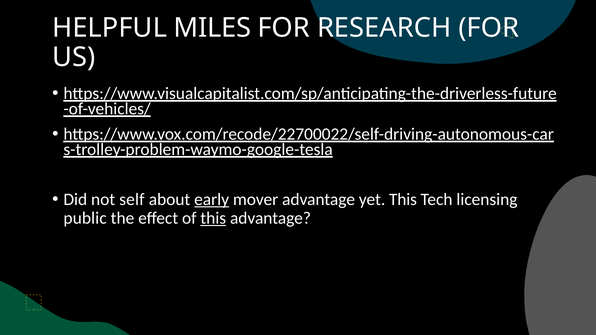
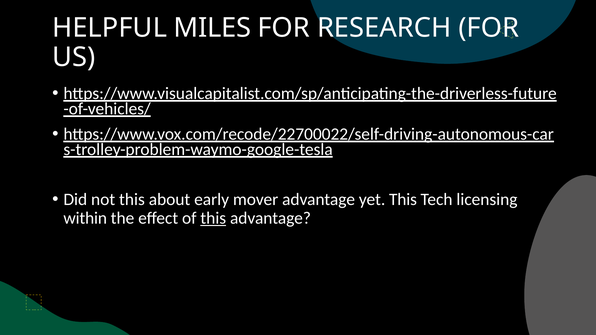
not self: self -> this
early underline: present -> none
public: public -> within
